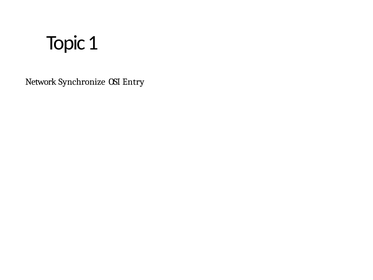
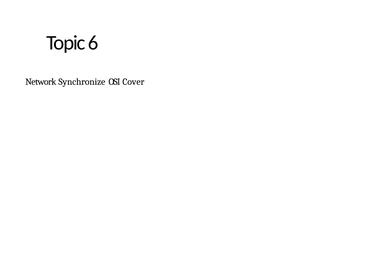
1: 1 -> 6
Entry: Entry -> Cover
